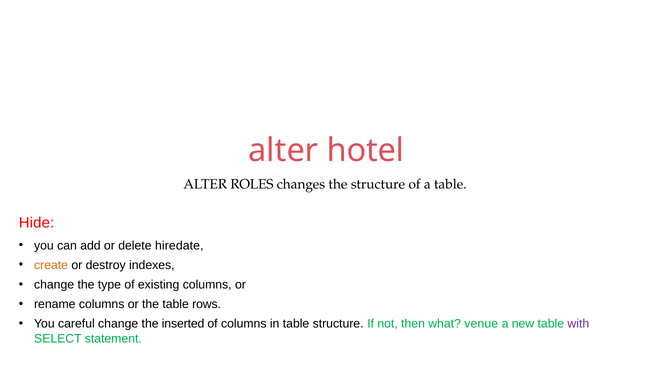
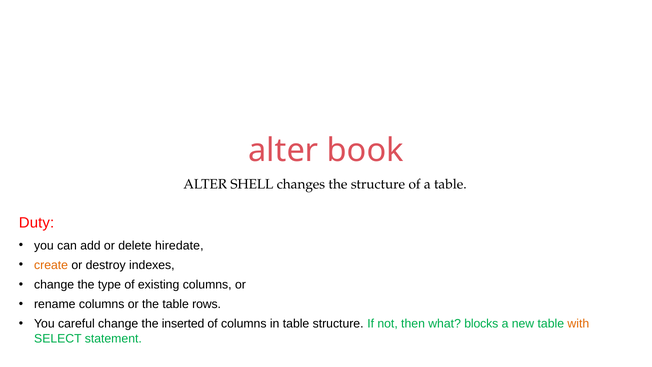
hotel: hotel -> book
ROLES: ROLES -> SHELL
Hide: Hide -> Duty
venue: venue -> blocks
with colour: purple -> orange
